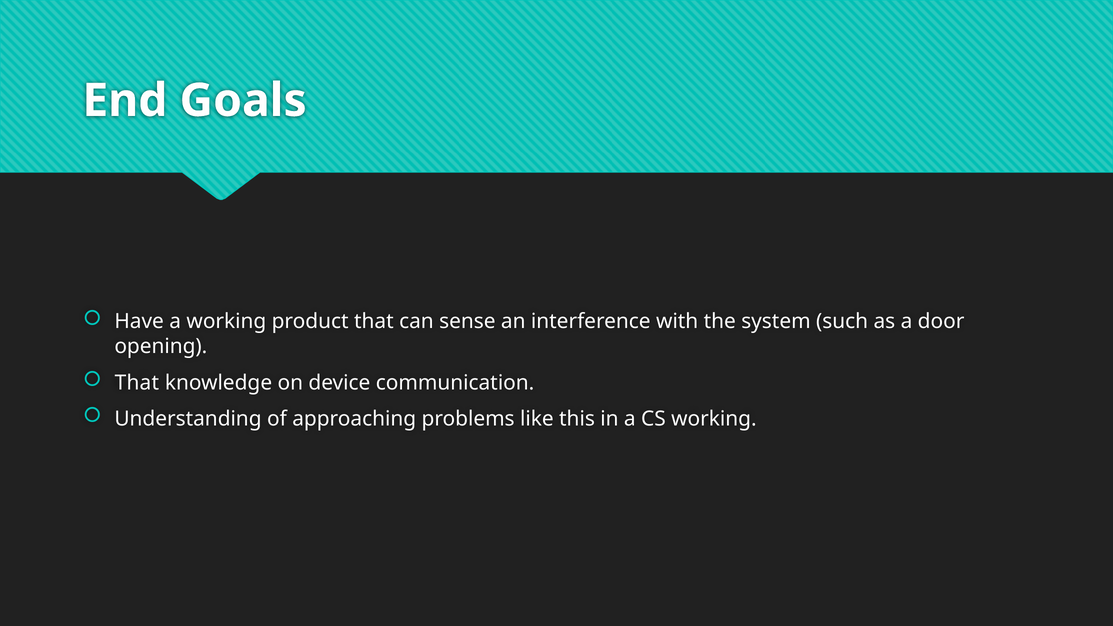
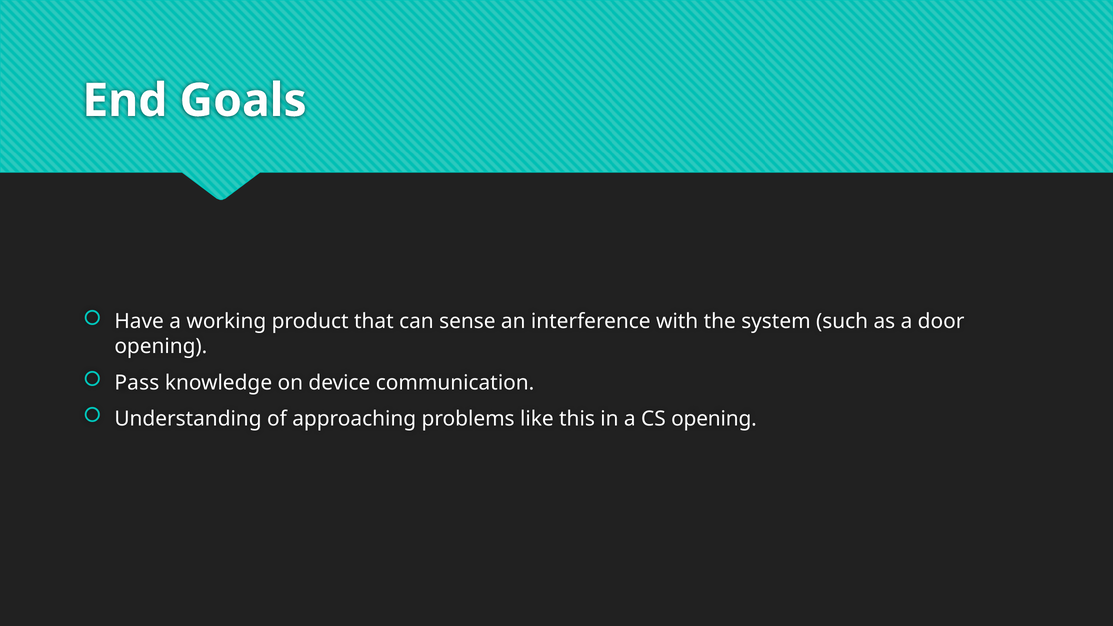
That at (137, 383): That -> Pass
CS working: working -> opening
